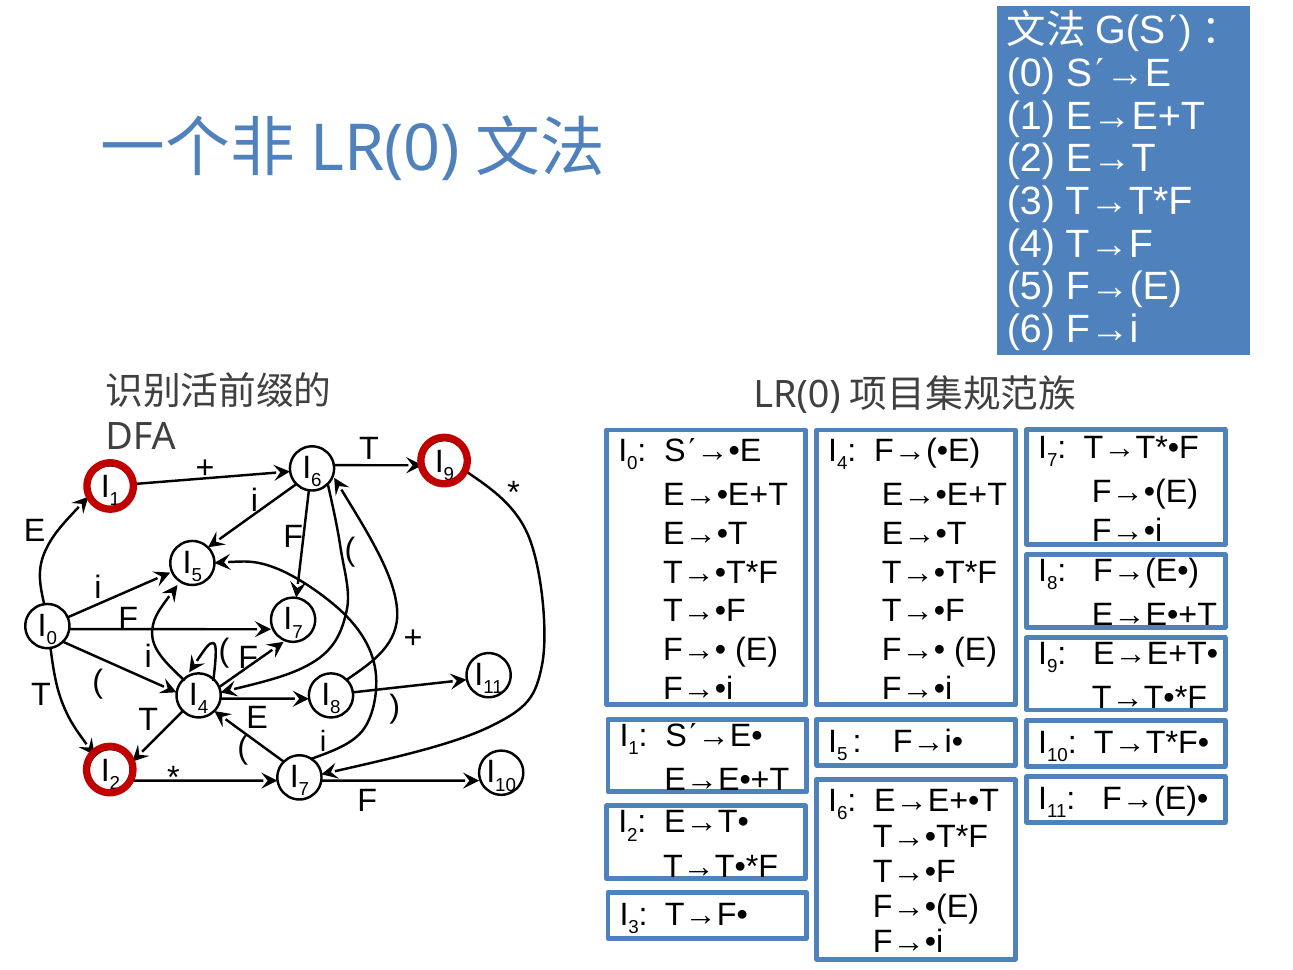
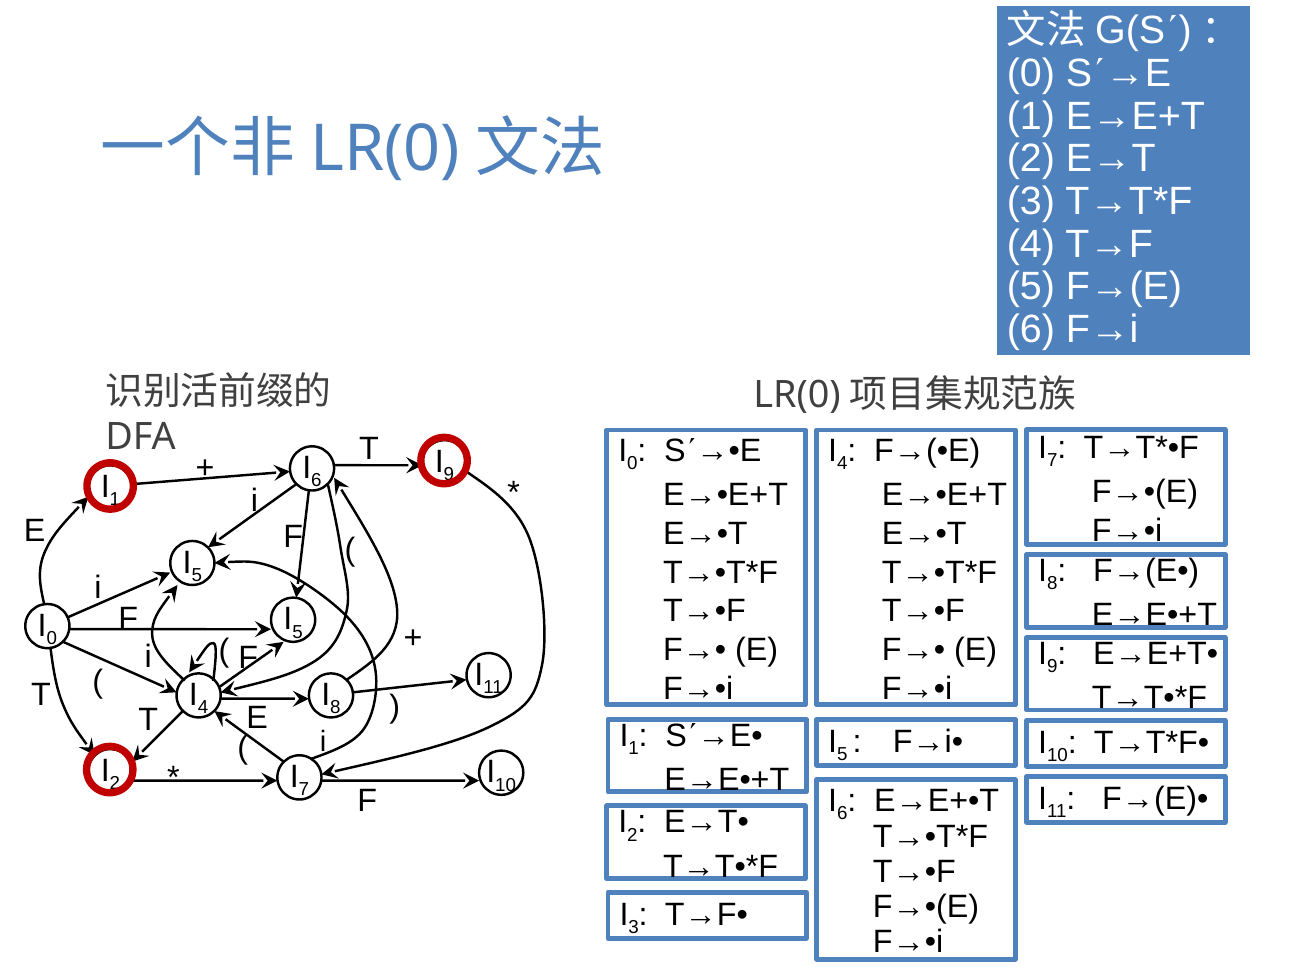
7 at (298, 632): 7 -> 5
